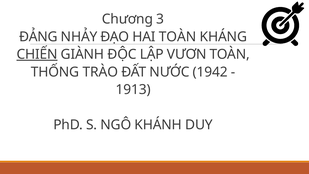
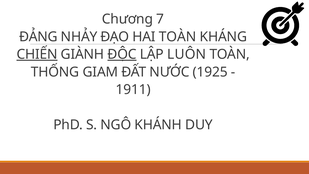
3: 3 -> 7
ĐỘC underline: none -> present
VƯƠN: VƯƠN -> LUÔN
TRÀO: TRÀO -> GIAM
1942: 1942 -> 1925
1913: 1913 -> 1911
